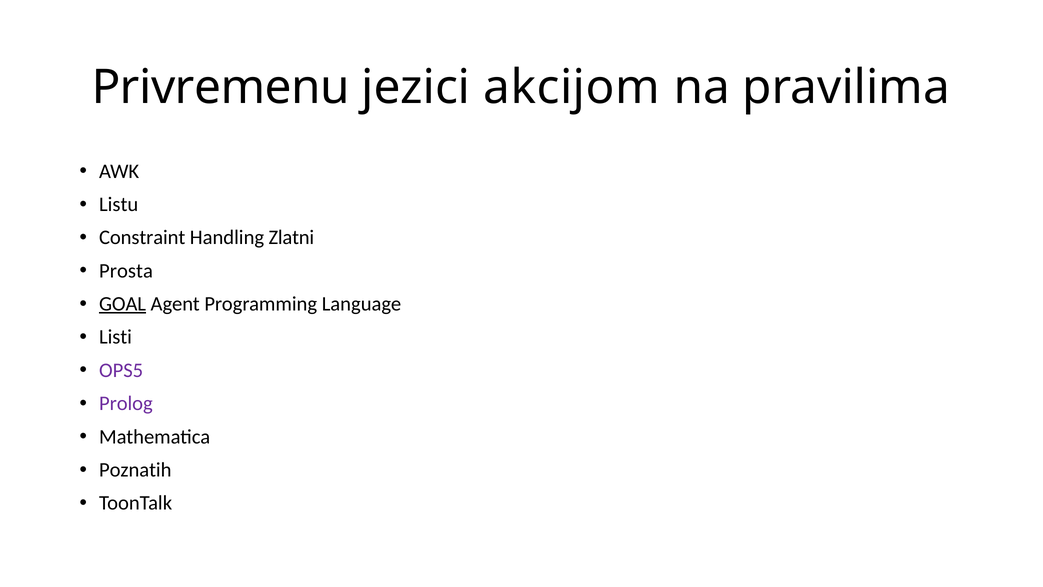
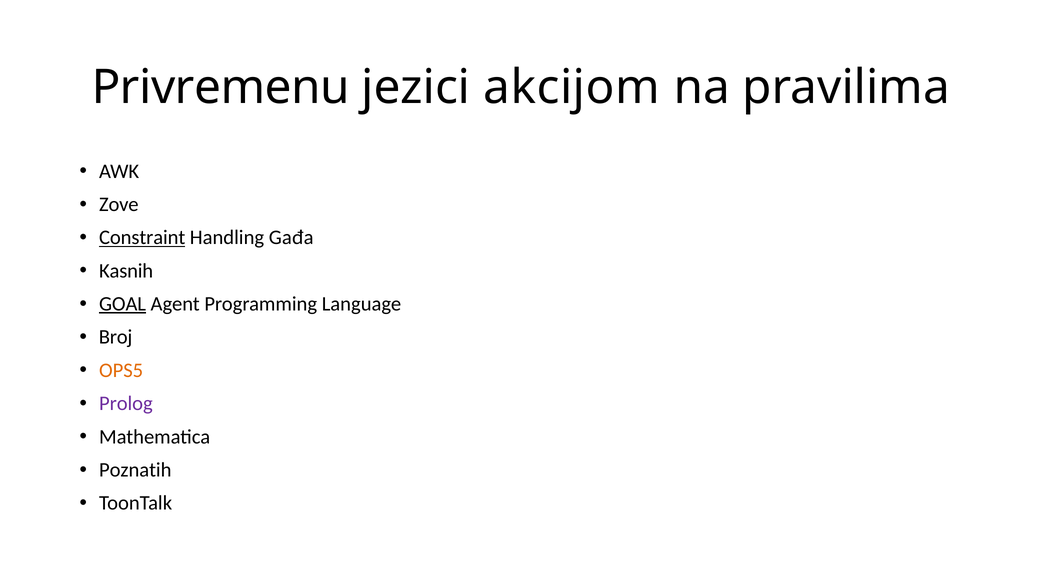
Listu: Listu -> Zove
Constraint underline: none -> present
Zlatni: Zlatni -> Gađa
Prosta: Prosta -> Kasnih
Listi: Listi -> Broj
OPS5 colour: purple -> orange
